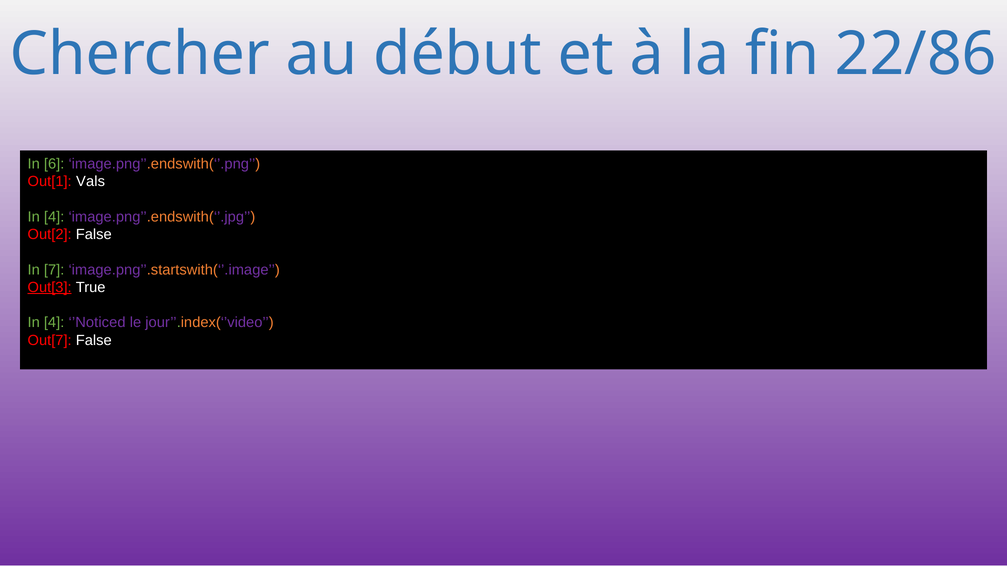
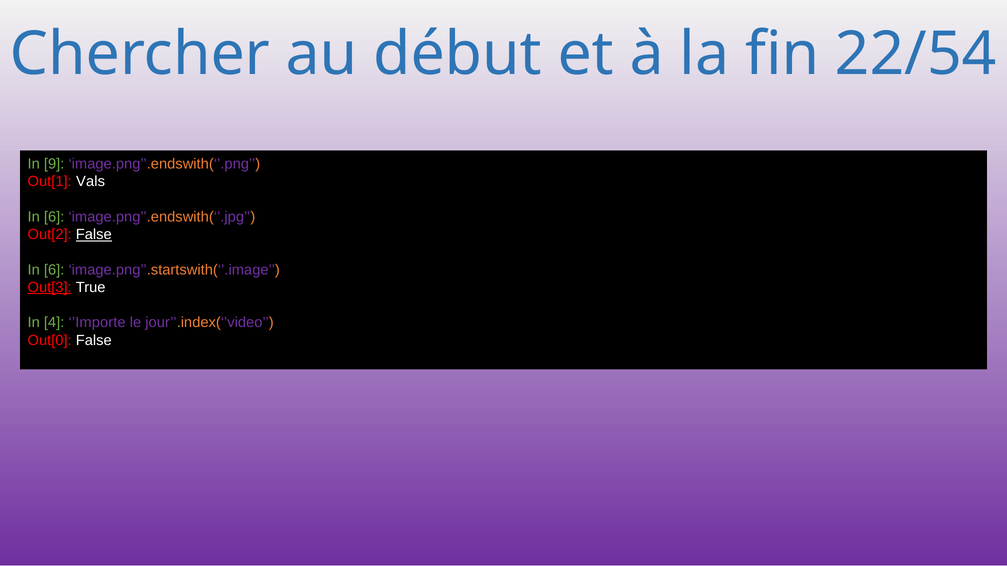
22/86: 22/86 -> 22/54
6: 6 -> 9
4 at (54, 217): 4 -> 6
False at (94, 235) underline: none -> present
7 at (54, 270): 7 -> 6
’Noticed: ’Noticed -> ’Importe
Out[7: Out[7 -> Out[0
